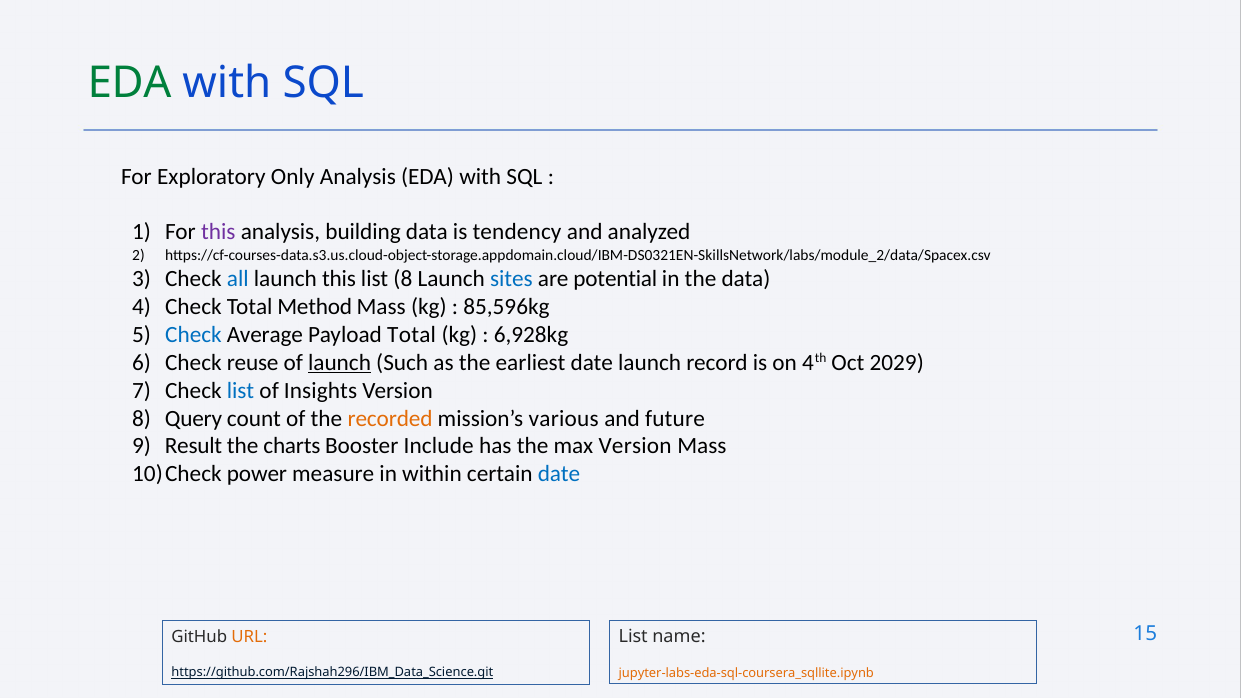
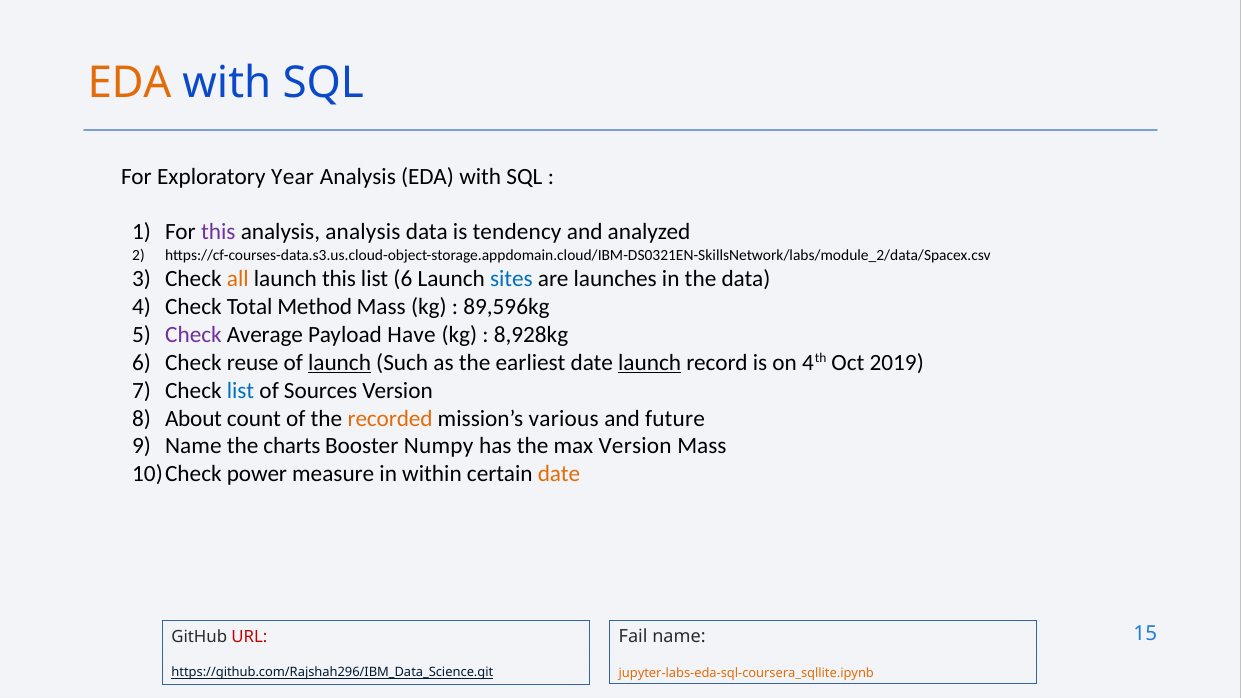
EDA at (129, 83) colour: green -> orange
Only: Only -> Year
analysis building: building -> analysis
all colour: blue -> orange
list 8: 8 -> 6
potential: potential -> launches
85,596kg: 85,596kg -> 89,596kg
Check at (193, 335) colour: blue -> purple
Payload Total: Total -> Have
6,928kg: 6,928kg -> 8,928kg
launch at (650, 363) underline: none -> present
2029: 2029 -> 2019
Insights: Insights -> Sources
Query: Query -> About
Result at (194, 446): Result -> Name
Include: Include -> Numpy
date at (559, 474) colour: blue -> orange
List at (633, 637): List -> Fail
URL colour: orange -> red
